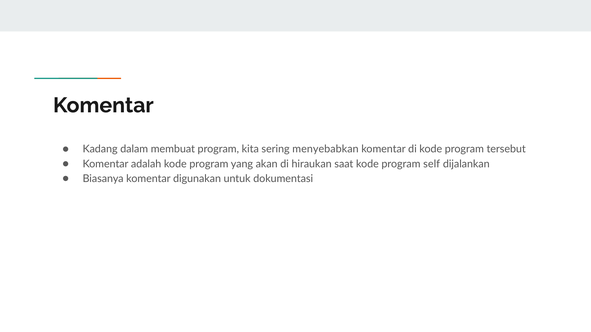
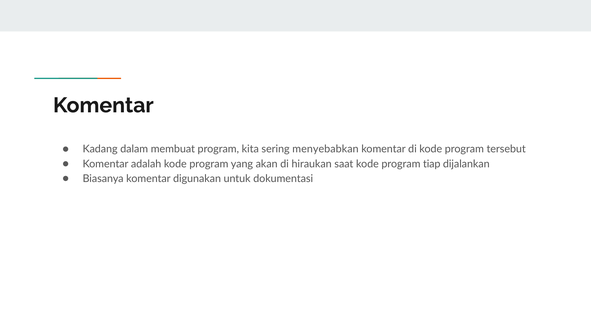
self: self -> tiap
